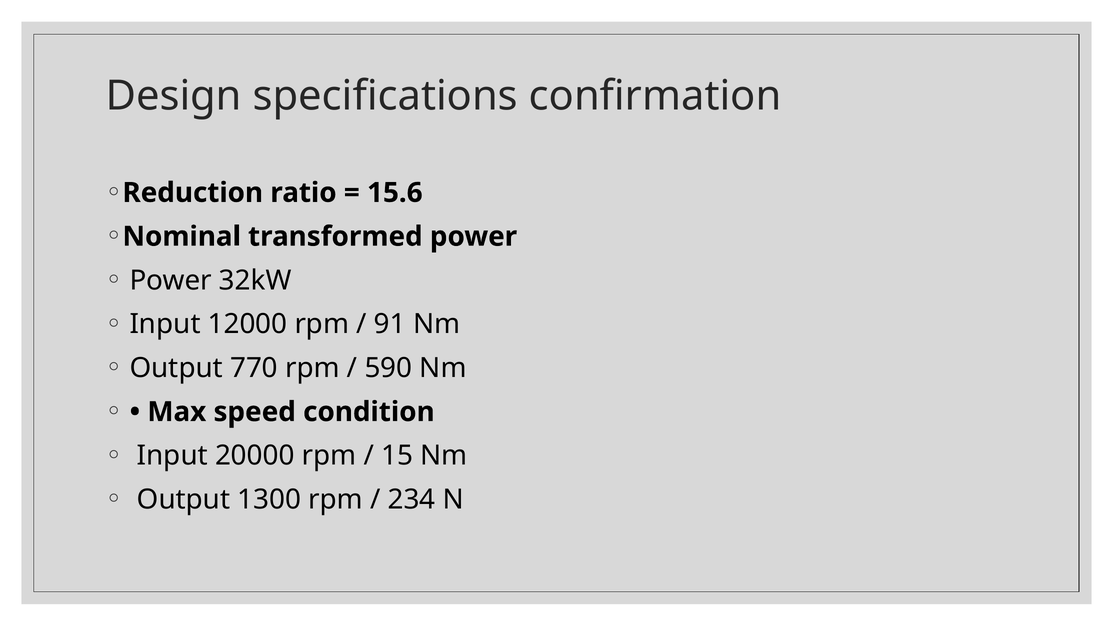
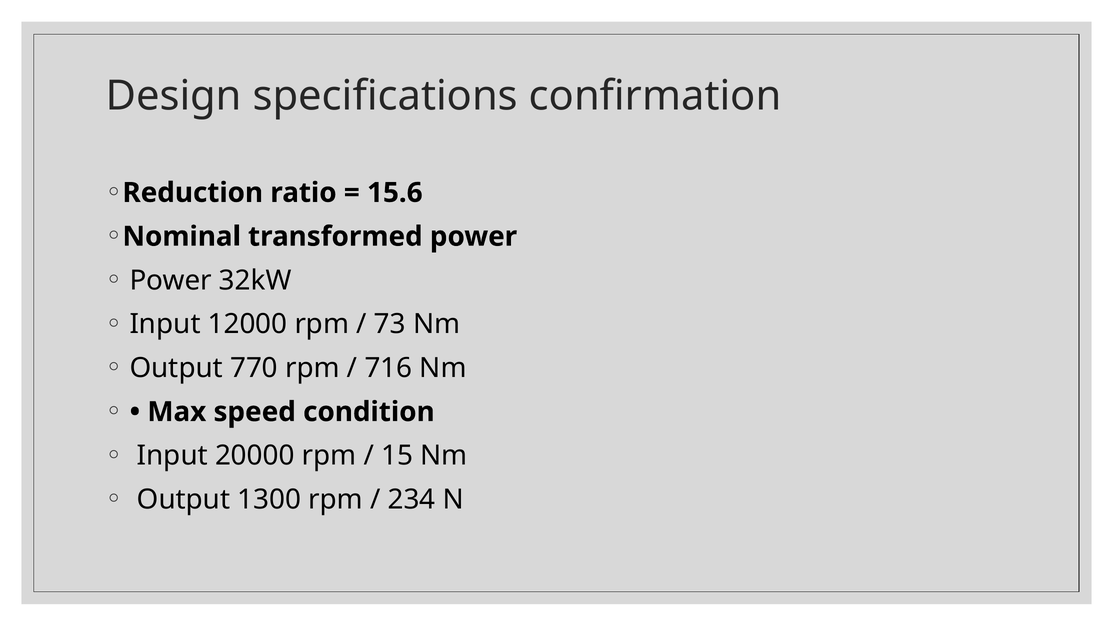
91: 91 -> 73
590: 590 -> 716
